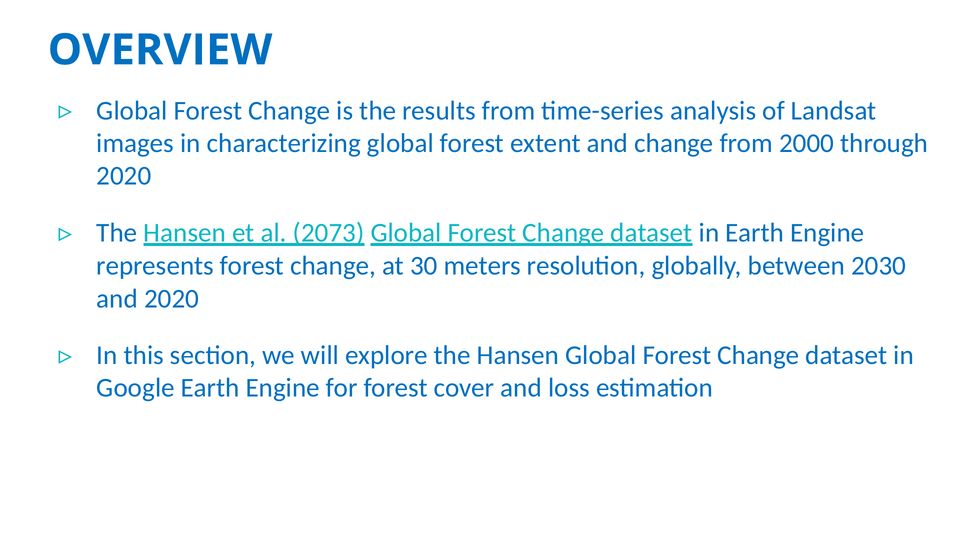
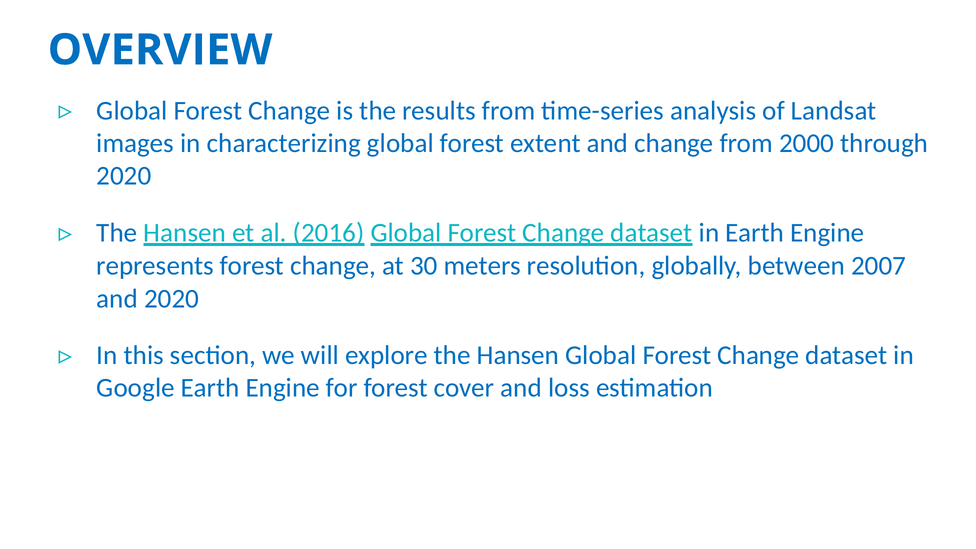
2073: 2073 -> 2016
2030: 2030 -> 2007
